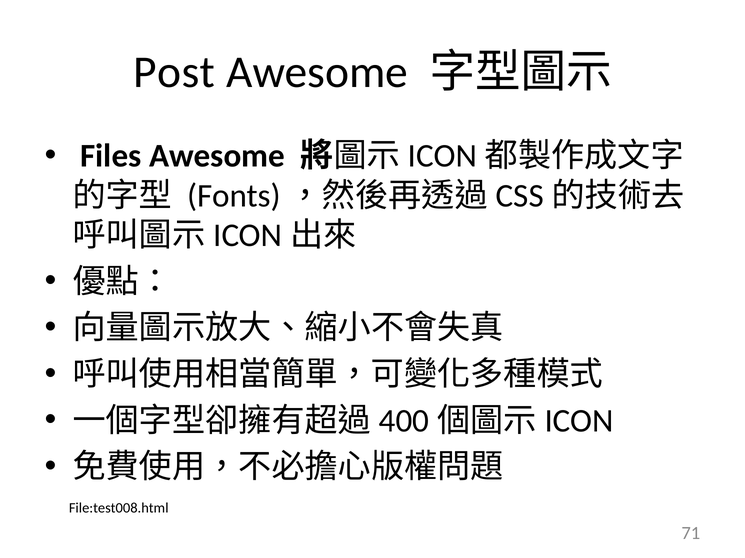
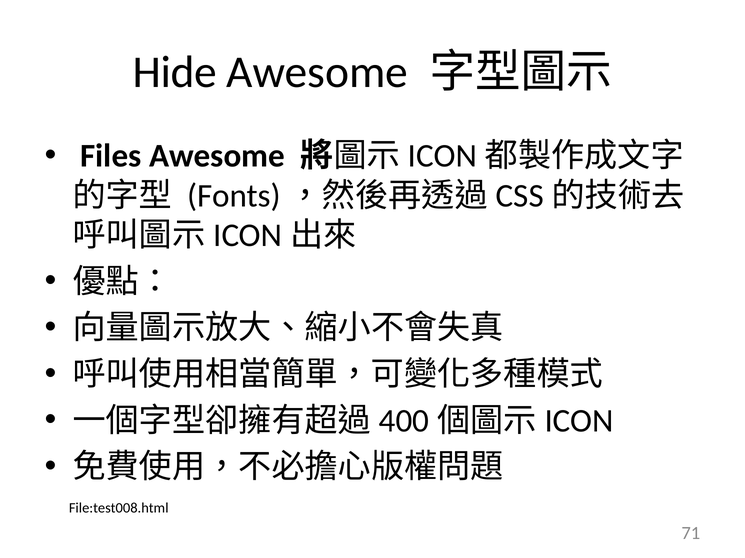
Post: Post -> Hide
